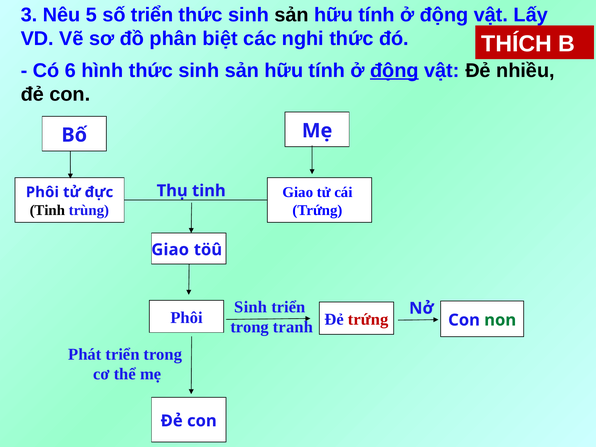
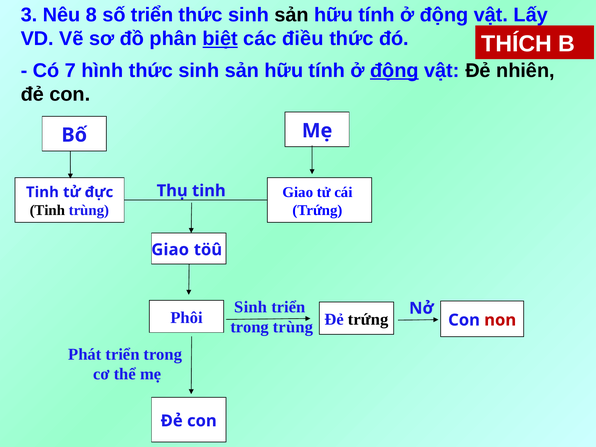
5: 5 -> 8
biệt underline: none -> present
nghi: nghi -> điều
6: 6 -> 7
nhiều: nhiều -> nhiên
Phôi at (42, 192): Phôi -> Tinh
non colour: green -> red
trong tranh: tranh -> trùng
trứng at (368, 319) colour: red -> black
